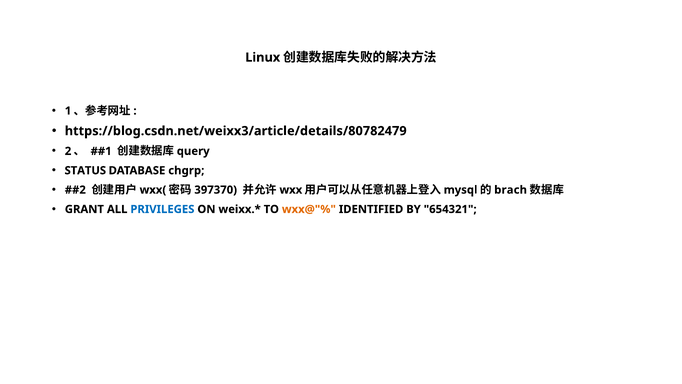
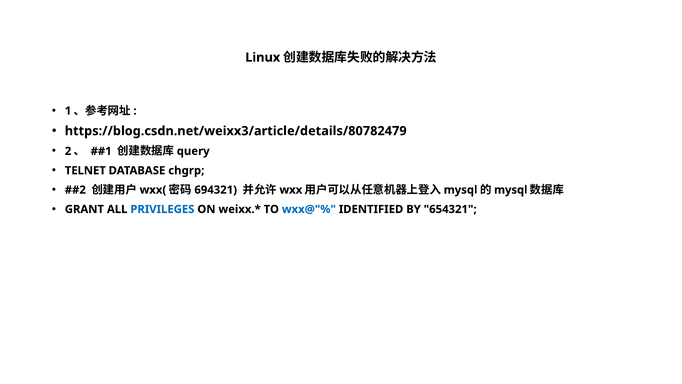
STATUS: STATUS -> TELNET
397370: 397370 -> 694321
brach at (511, 190): brach -> mysql
wxx@"% colour: orange -> blue
